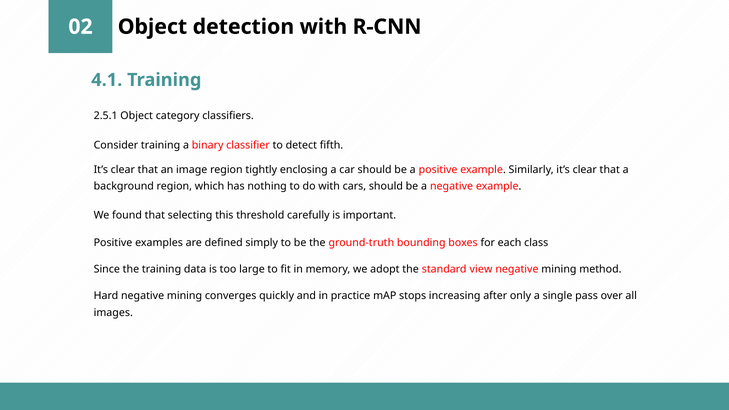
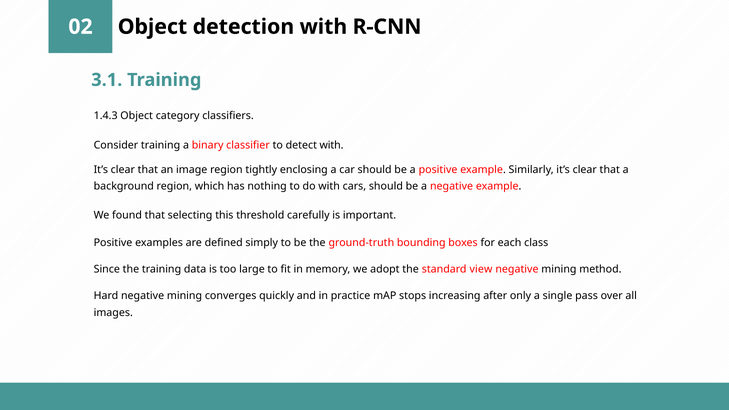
4.1: 4.1 -> 3.1
2.5.1: 2.5.1 -> 1.4.3
detect fifth: fifth -> with
